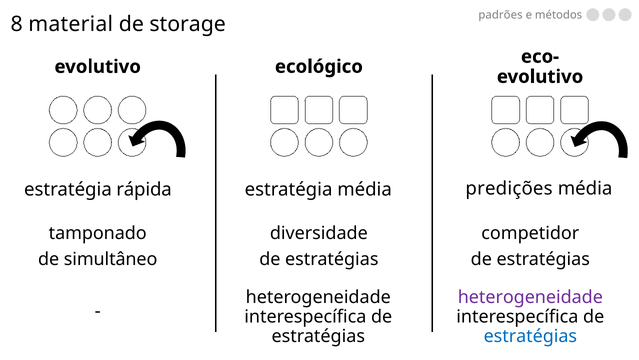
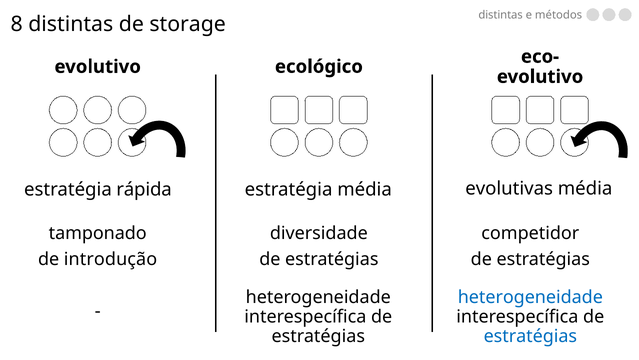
padrões at (501, 15): padrões -> distintas
8 material: material -> distintas
predições: predições -> evolutivas
simultâneo: simultâneo -> introdução
heterogeneidade at (530, 297) colour: purple -> blue
